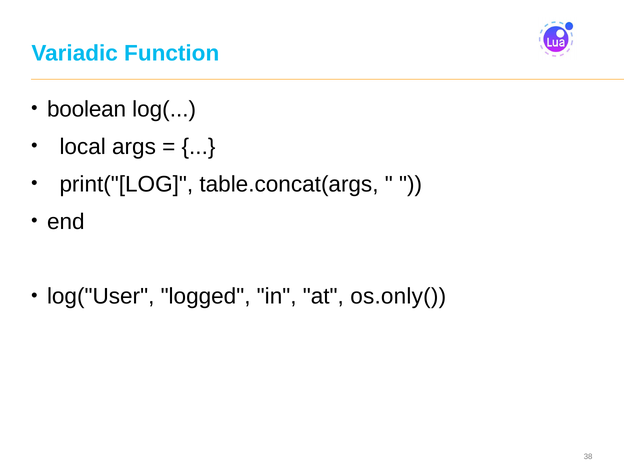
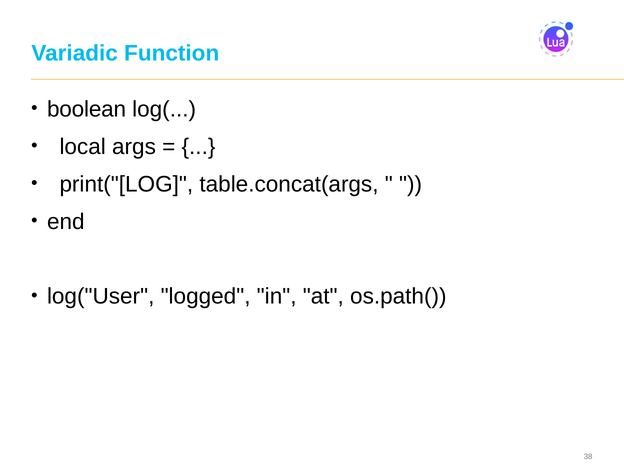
os.only(: os.only( -> os.path(
